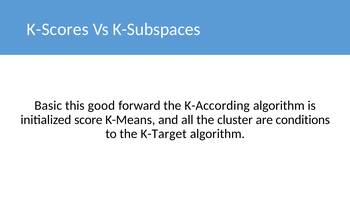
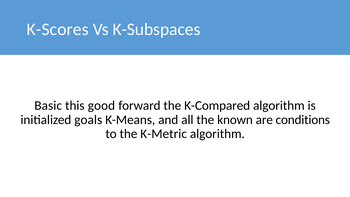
K-According: K-According -> K-Compared
score: score -> goals
cluster: cluster -> known
K-Target: K-Target -> K-Metric
